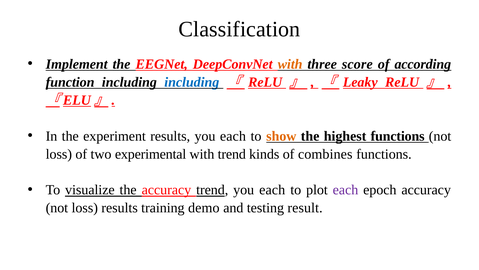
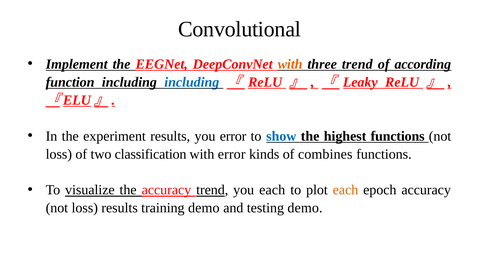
Classification: Classification -> Convolutional
three score: score -> trend
results you each: each -> error
show colour: orange -> blue
experimental: experimental -> classification
with trend: trend -> error
each at (345, 190) colour: purple -> orange
testing result: result -> demo
